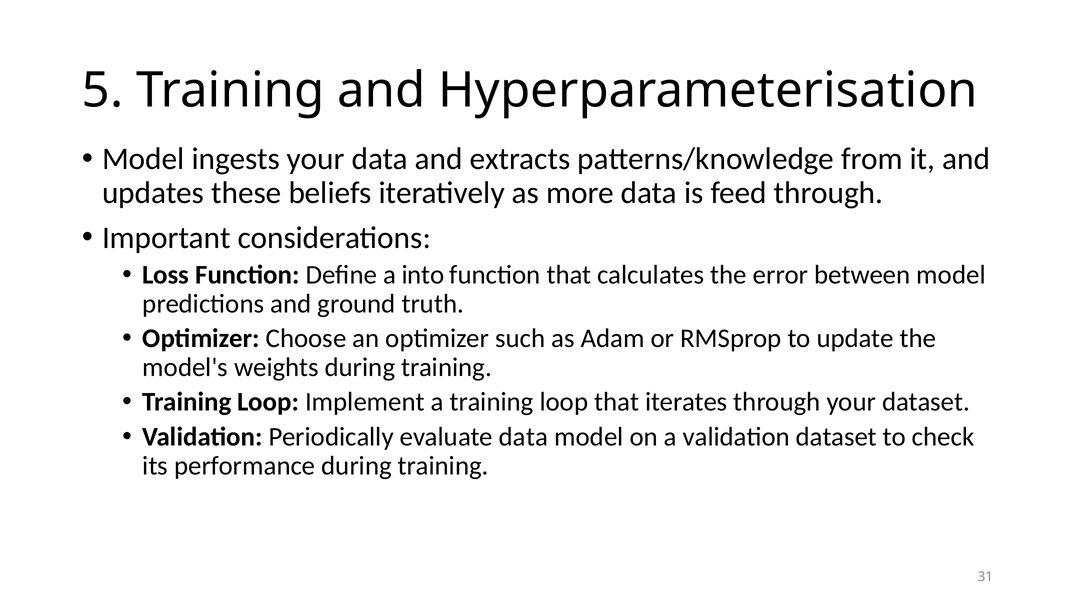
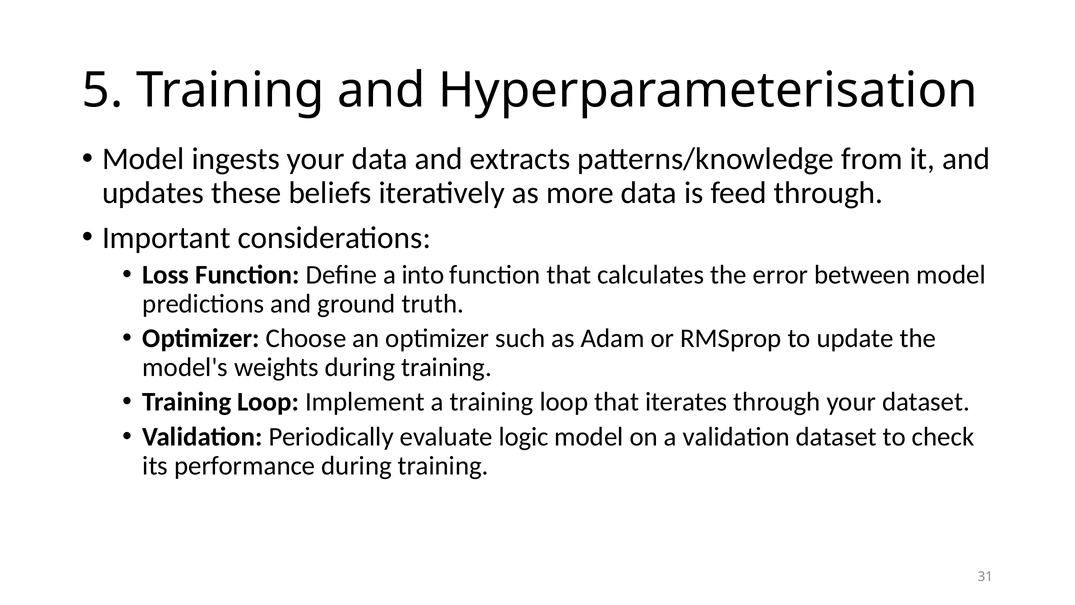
evaluate data: data -> logic
